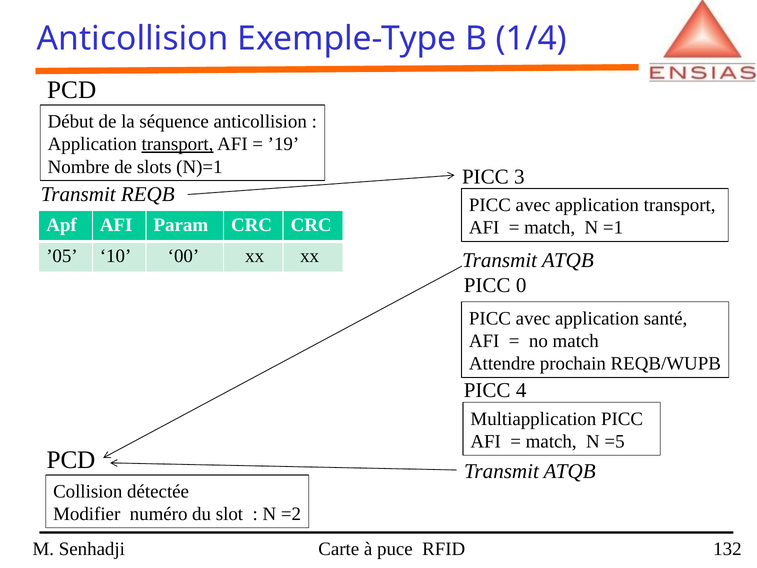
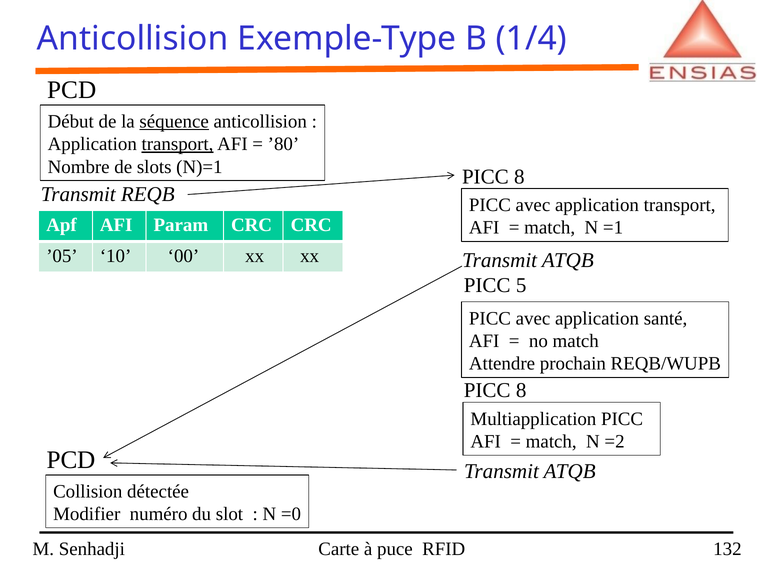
séquence underline: none -> present
’19: ’19 -> ’80
3 at (519, 177): 3 -> 8
0: 0 -> 5
4 at (521, 390): 4 -> 8
=5: =5 -> =2
=2: =2 -> =0
